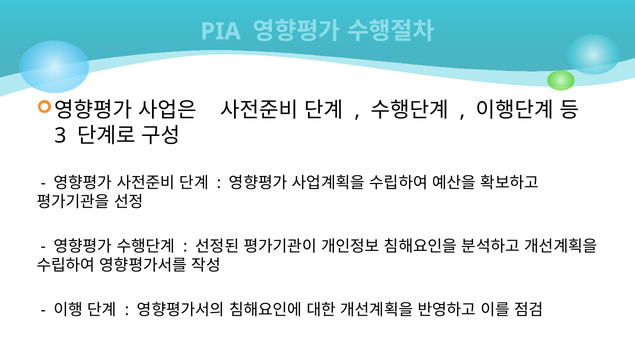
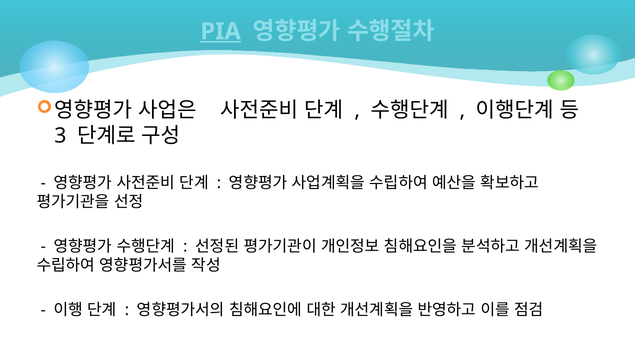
PIA underline: none -> present
